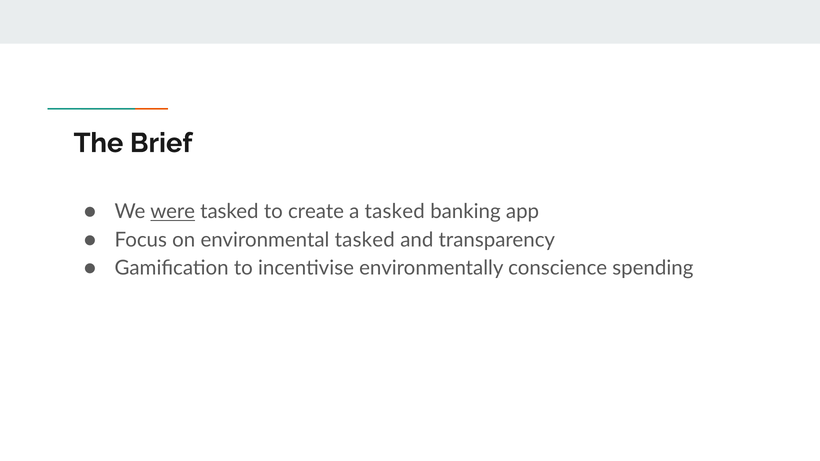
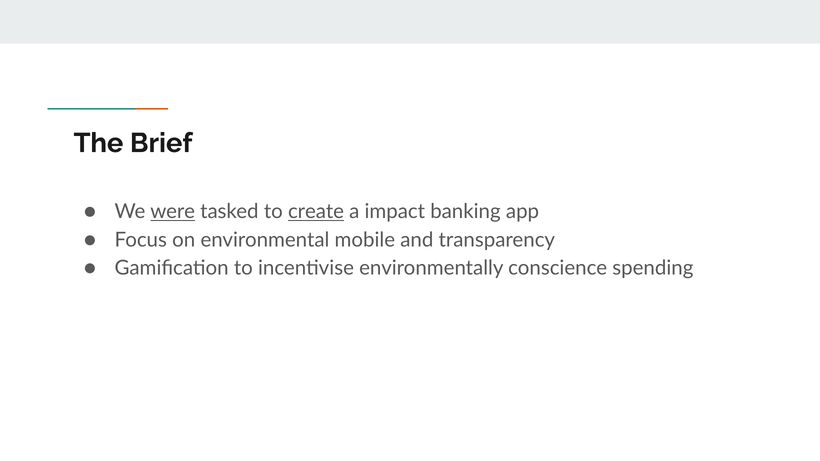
create underline: none -> present
a tasked: tasked -> impact
environmental tasked: tasked -> mobile
